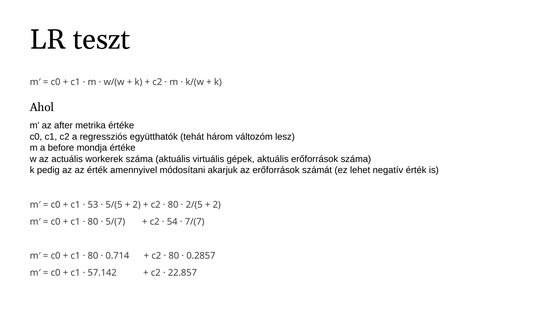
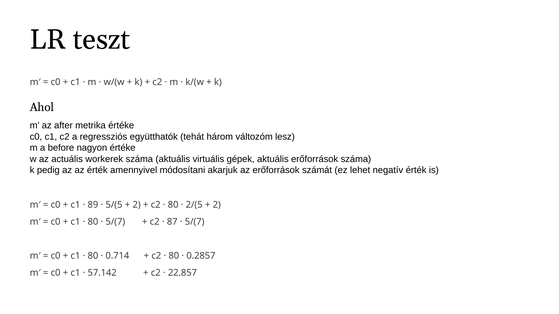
mondja: mondja -> nagyon
53: 53 -> 89
54: 54 -> 87
7/(7 at (195, 222): 7/(7 -> 5/(7
